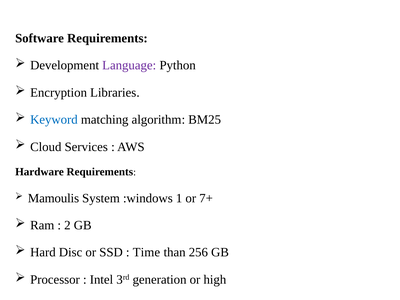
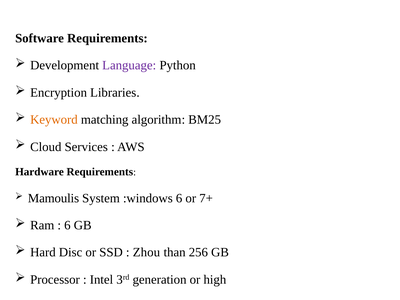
Keyword colour: blue -> orange
:windows 1: 1 -> 6
2 at (67, 225): 2 -> 6
Time: Time -> Zhou
